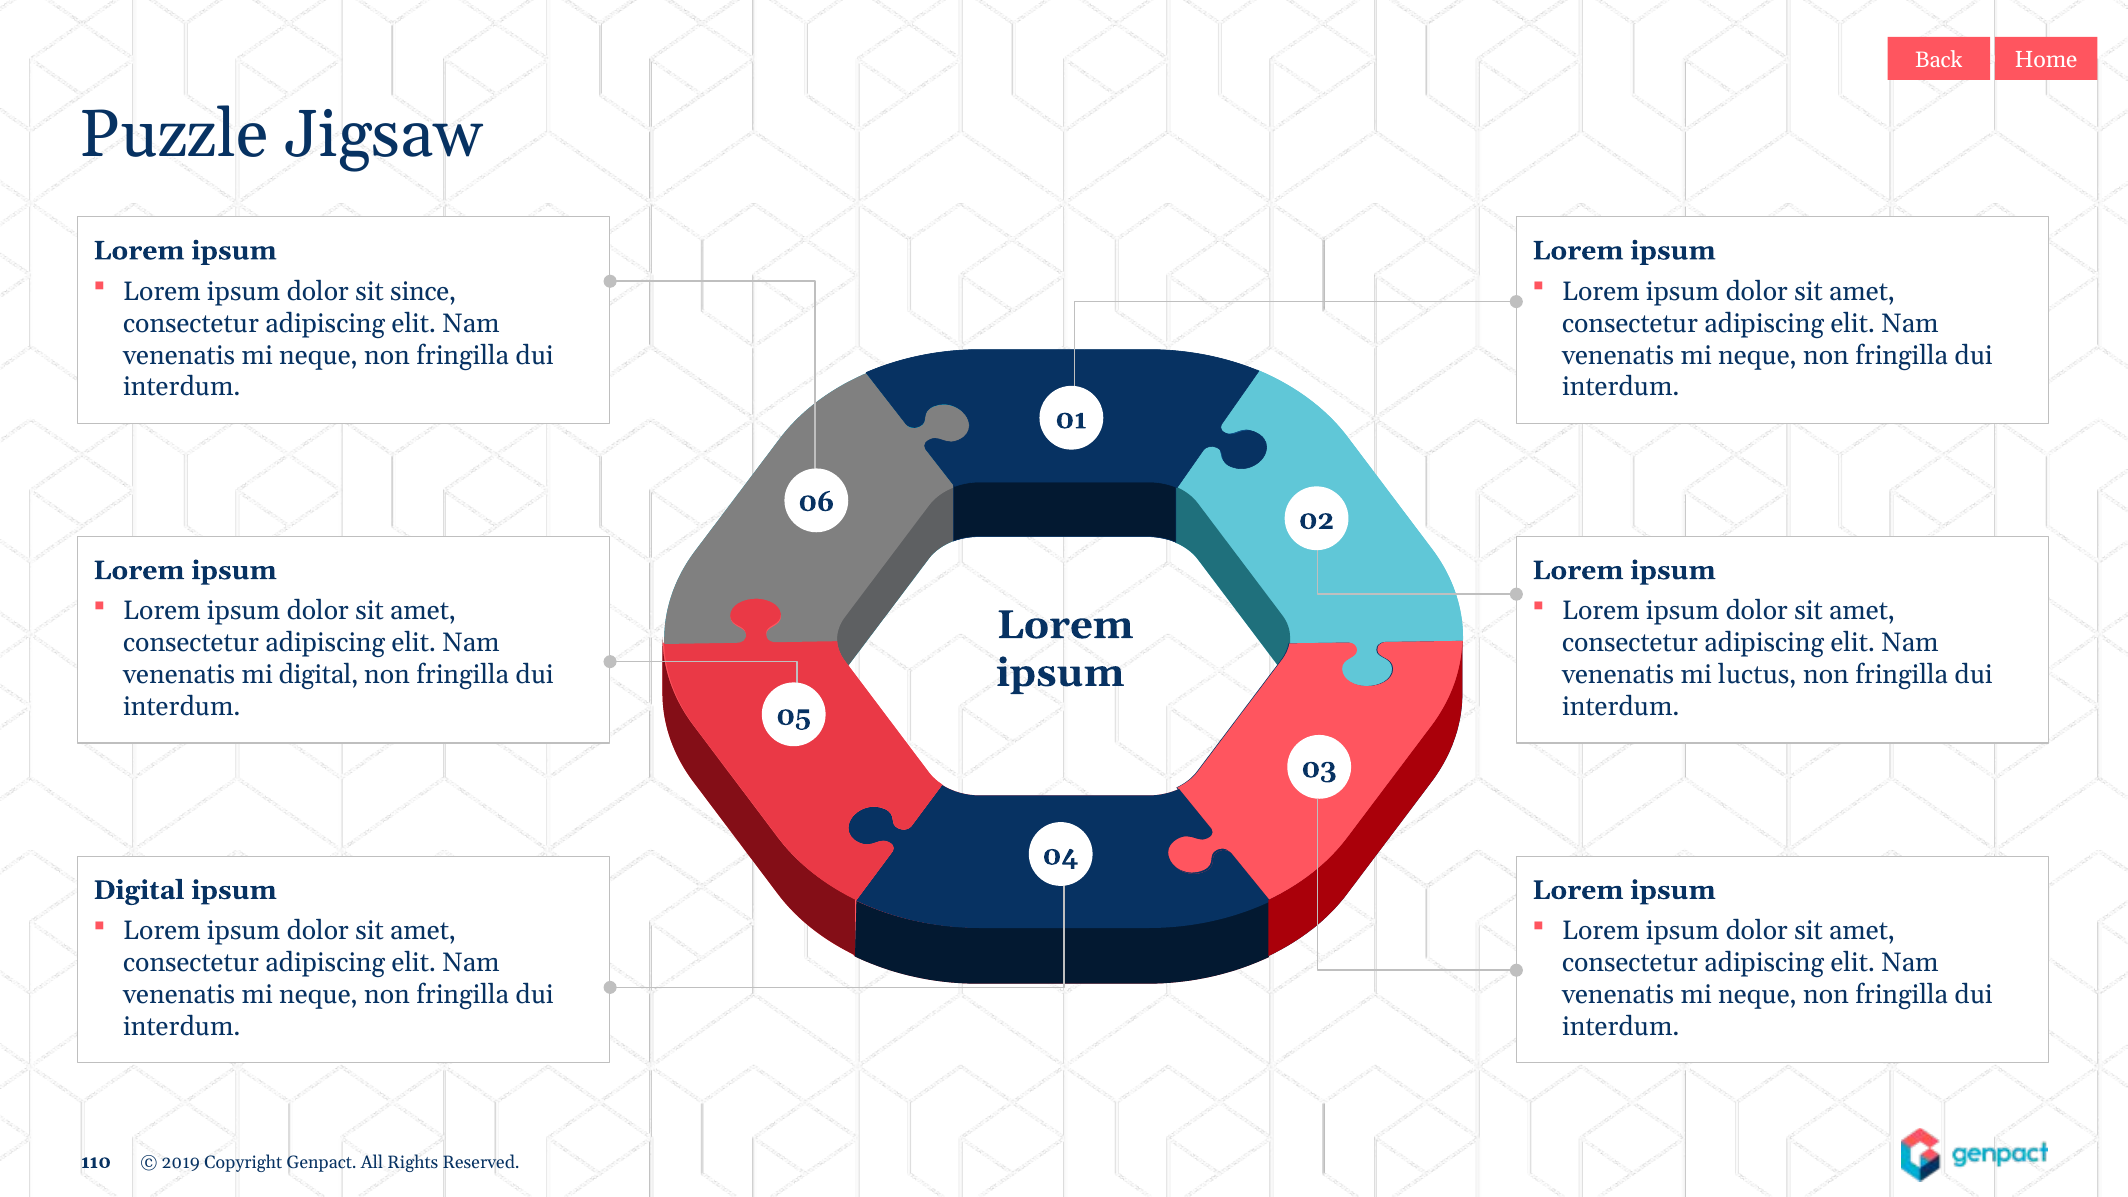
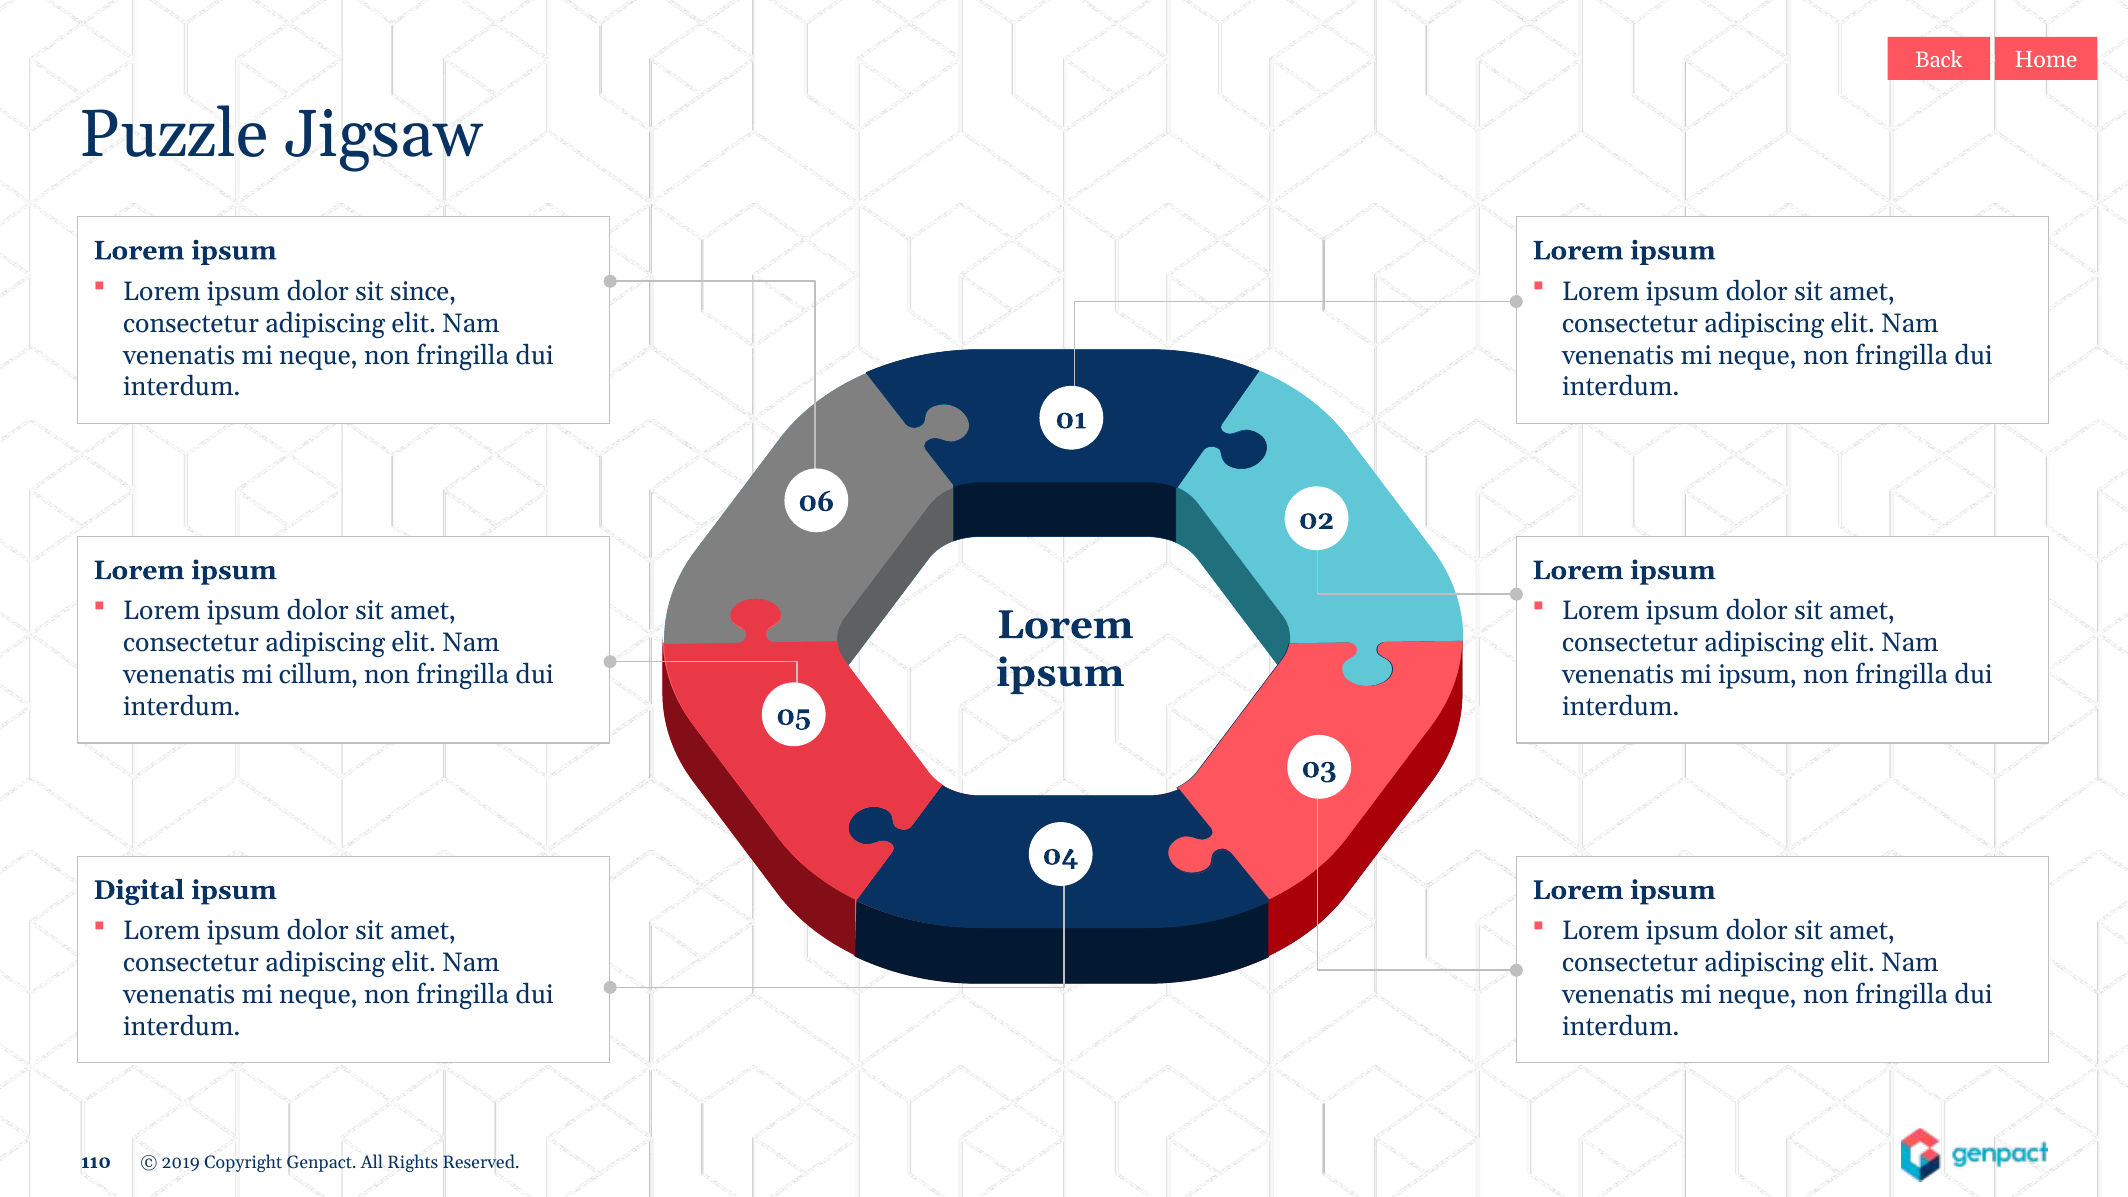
mi digital: digital -> cillum
mi luctus: luctus -> ipsum
